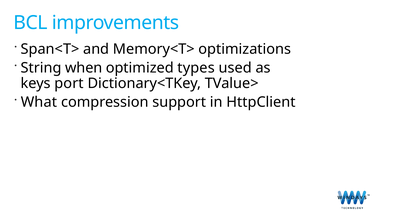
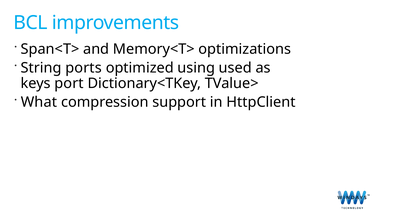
when: when -> ports
types: types -> using
